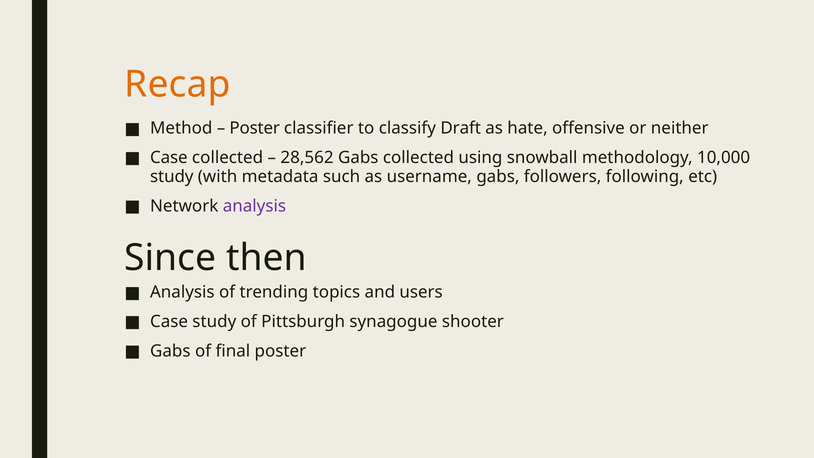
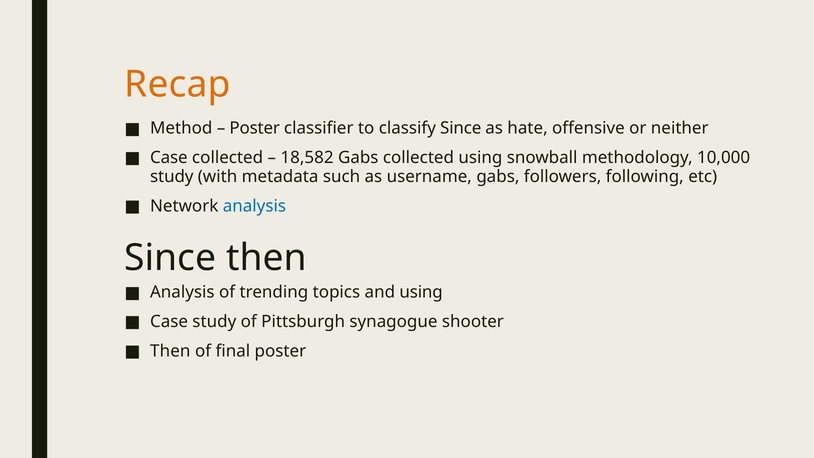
classify Draft: Draft -> Since
28,562: 28,562 -> 18,582
analysis at (254, 206) colour: purple -> blue
and users: users -> using
Gabs at (170, 351): Gabs -> Then
